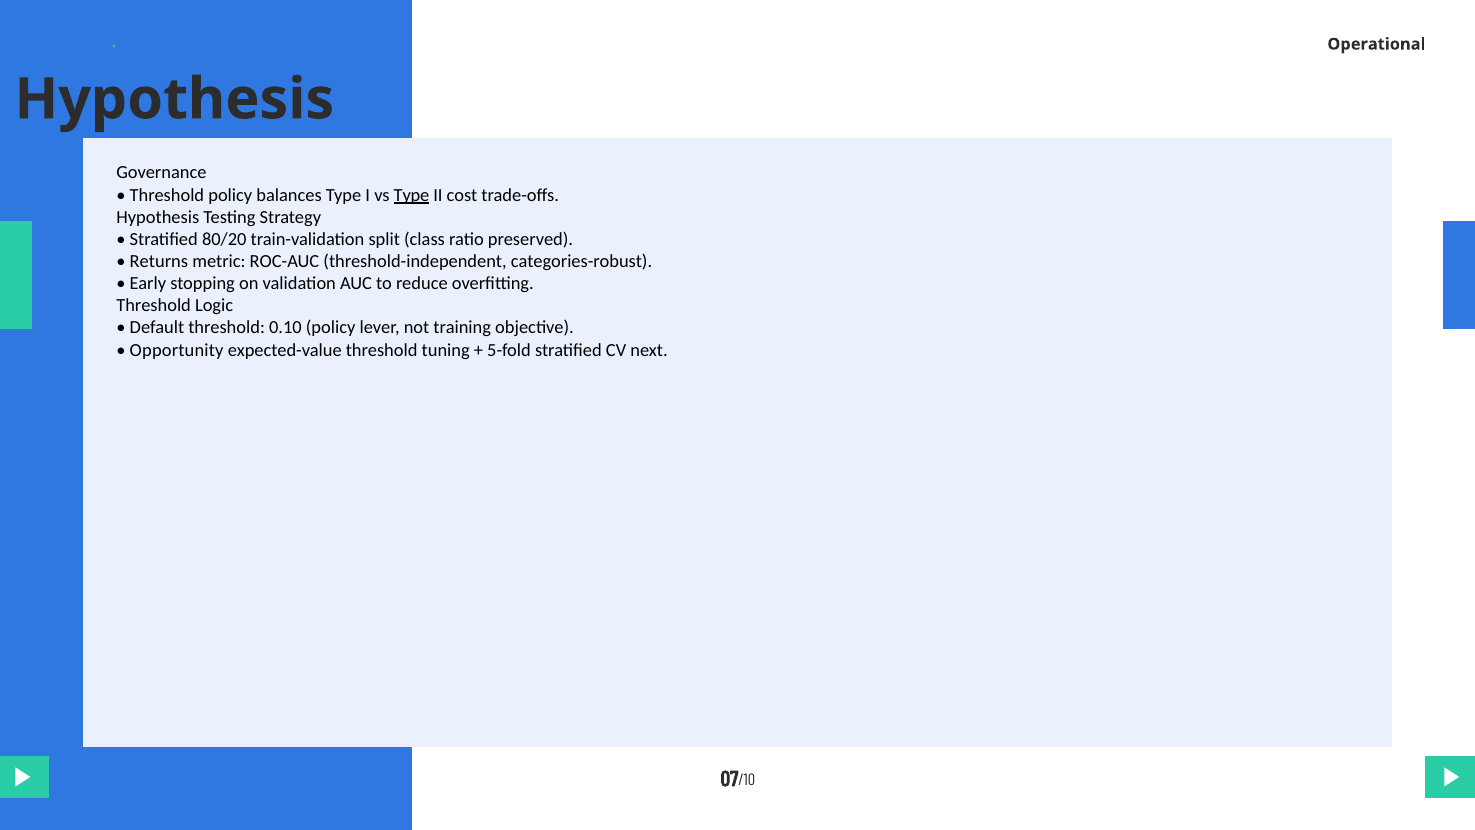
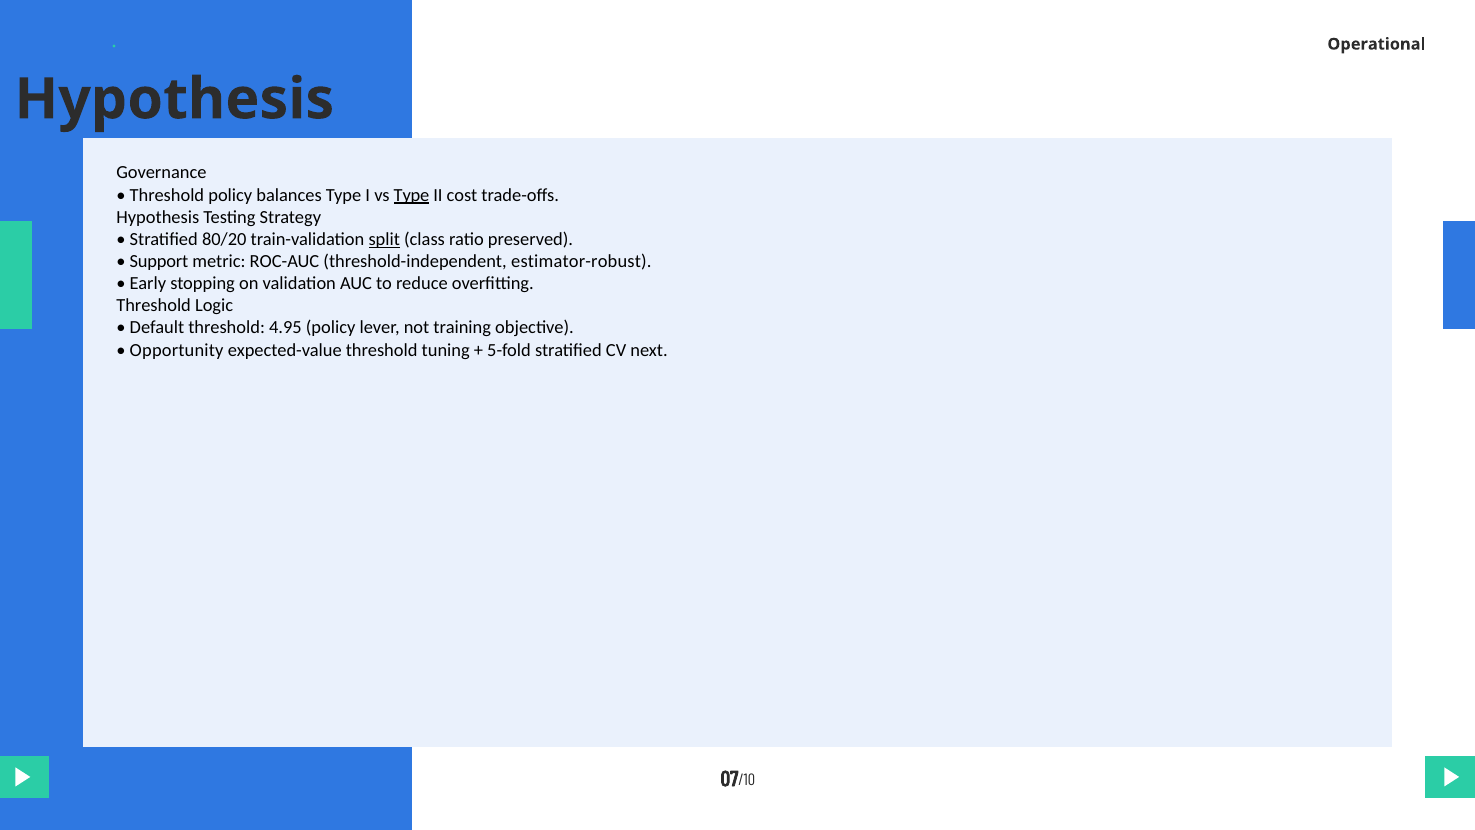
split underline: none -> present
Returns: Returns -> Support
categories-robust: categories-robust -> estimator-robust
0.10: 0.10 -> 4.95
